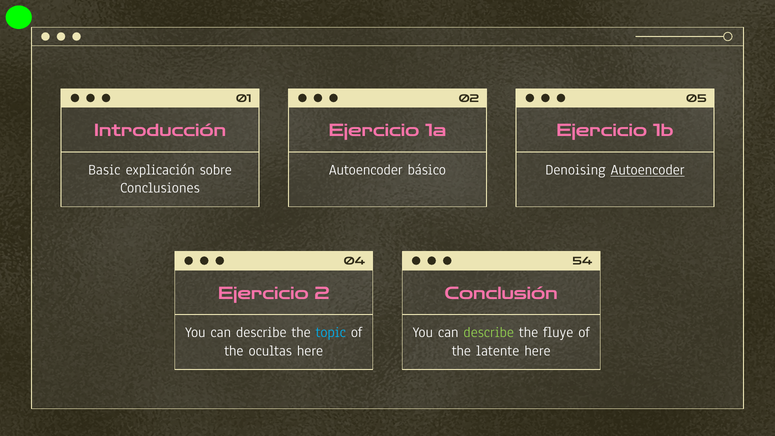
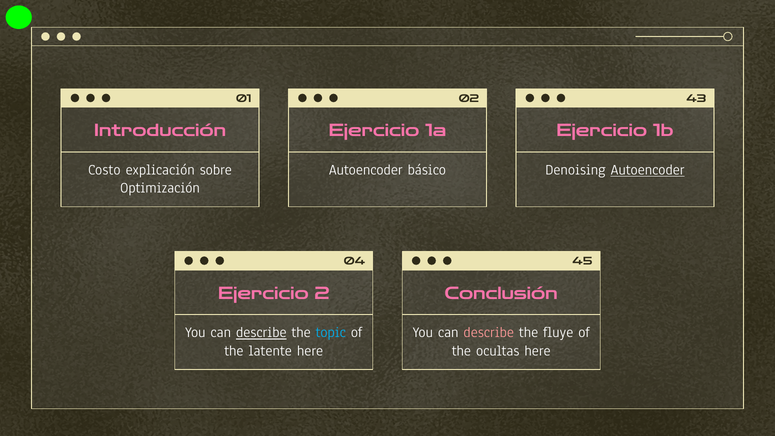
05: 05 -> 43
Basic: Basic -> Costo
Conclusiones: Conclusiones -> Optimización
54: 54 -> 45
describe at (261, 332) underline: none -> present
describe at (489, 332) colour: light green -> pink
ocultas: ocultas -> latente
latente: latente -> ocultas
